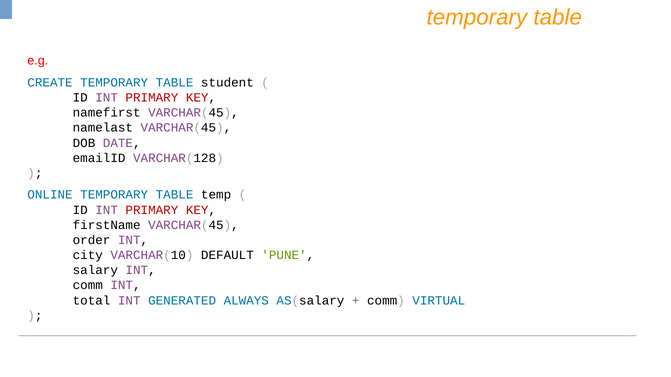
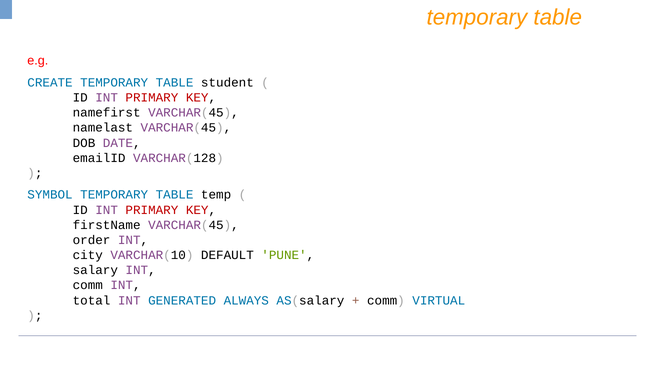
ONLINE: ONLINE -> SYMBOL
